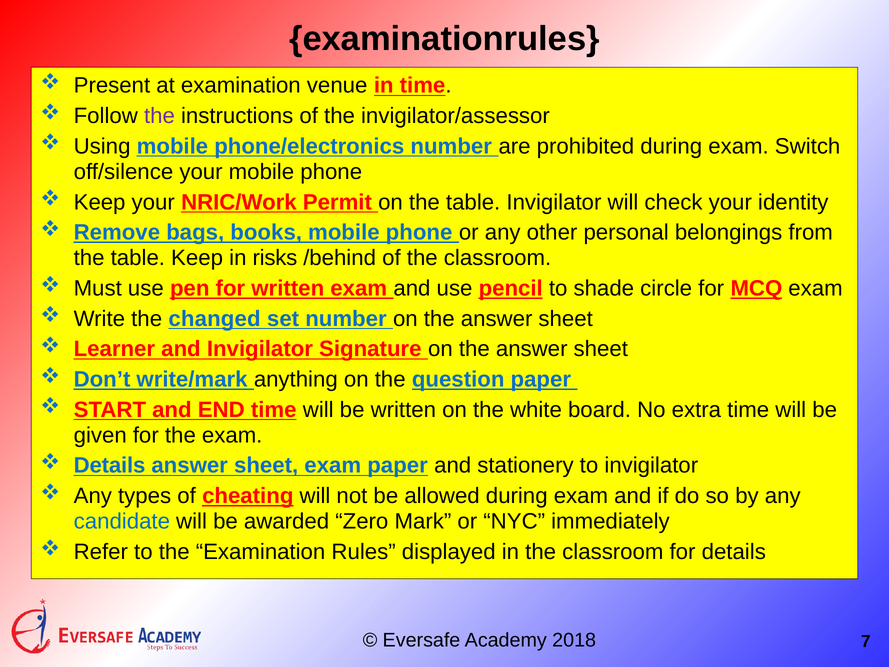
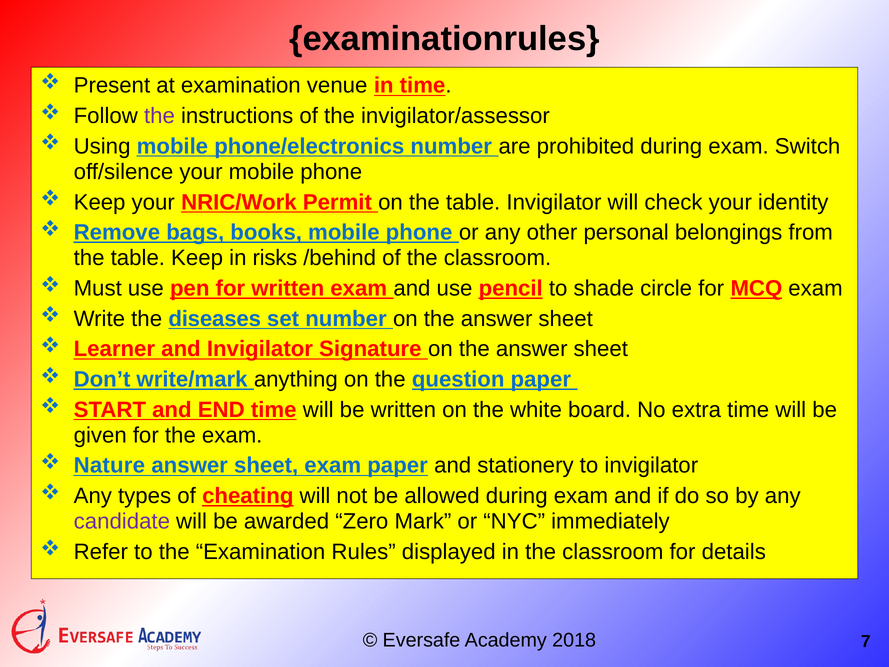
changed: changed -> diseases
Details at (110, 465): Details -> Nature
candidate colour: blue -> purple
